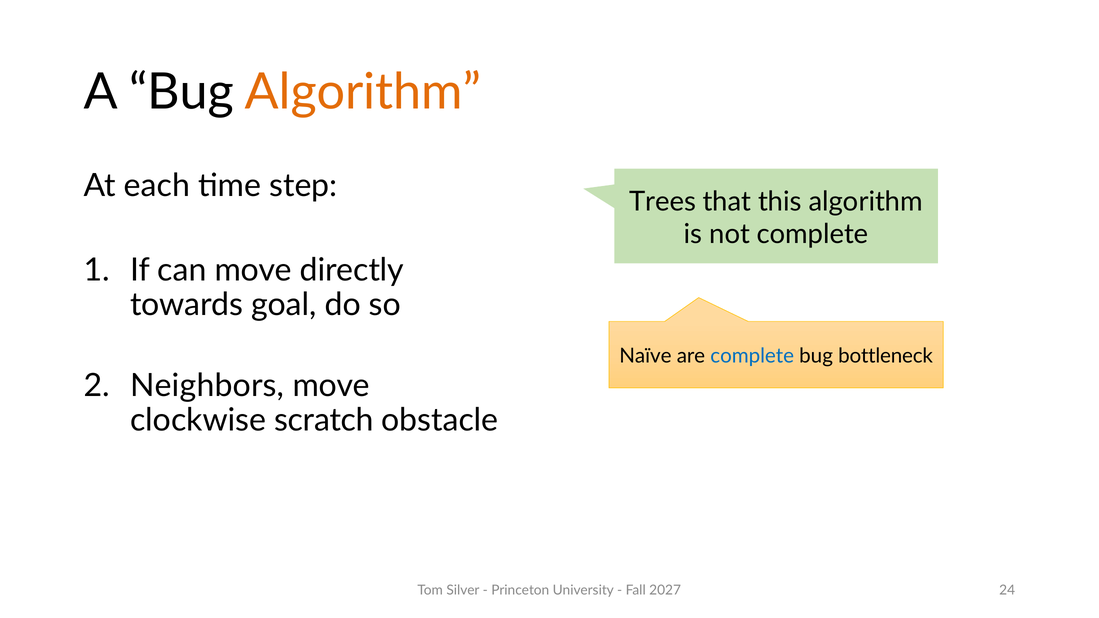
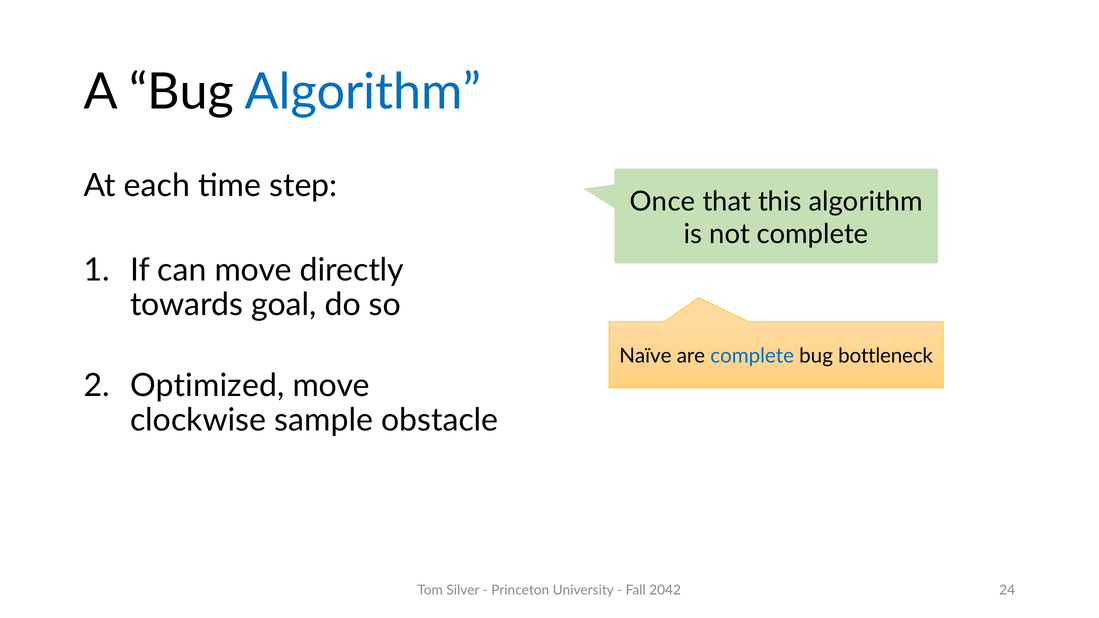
Algorithm at (363, 92) colour: orange -> blue
Trees: Trees -> Once
Neighbors: Neighbors -> Optimized
scratch: scratch -> sample
2027: 2027 -> 2042
